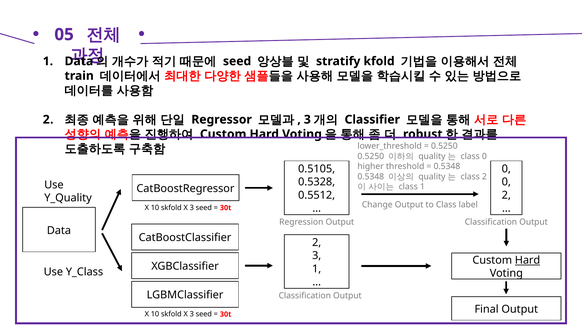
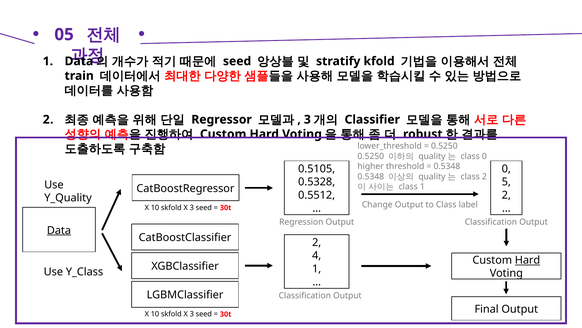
0 at (506, 182): 0 -> 5
Data at (59, 230) underline: none -> present
3 at (317, 255): 3 -> 4
